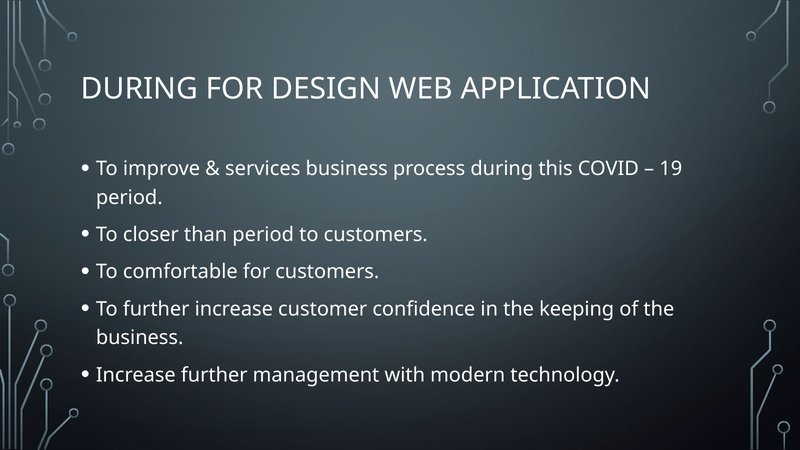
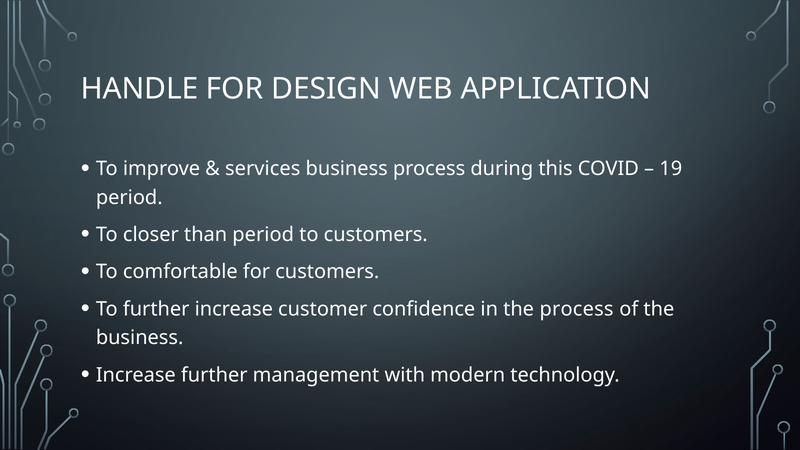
DURING at (139, 89): DURING -> HANDLE
the keeping: keeping -> process
